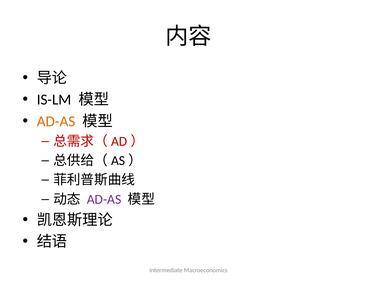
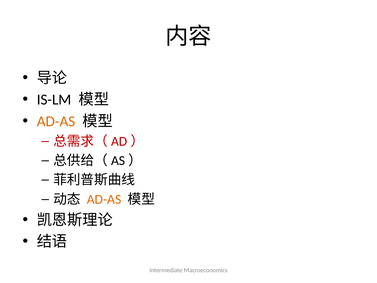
AD-AS at (104, 199) colour: purple -> orange
